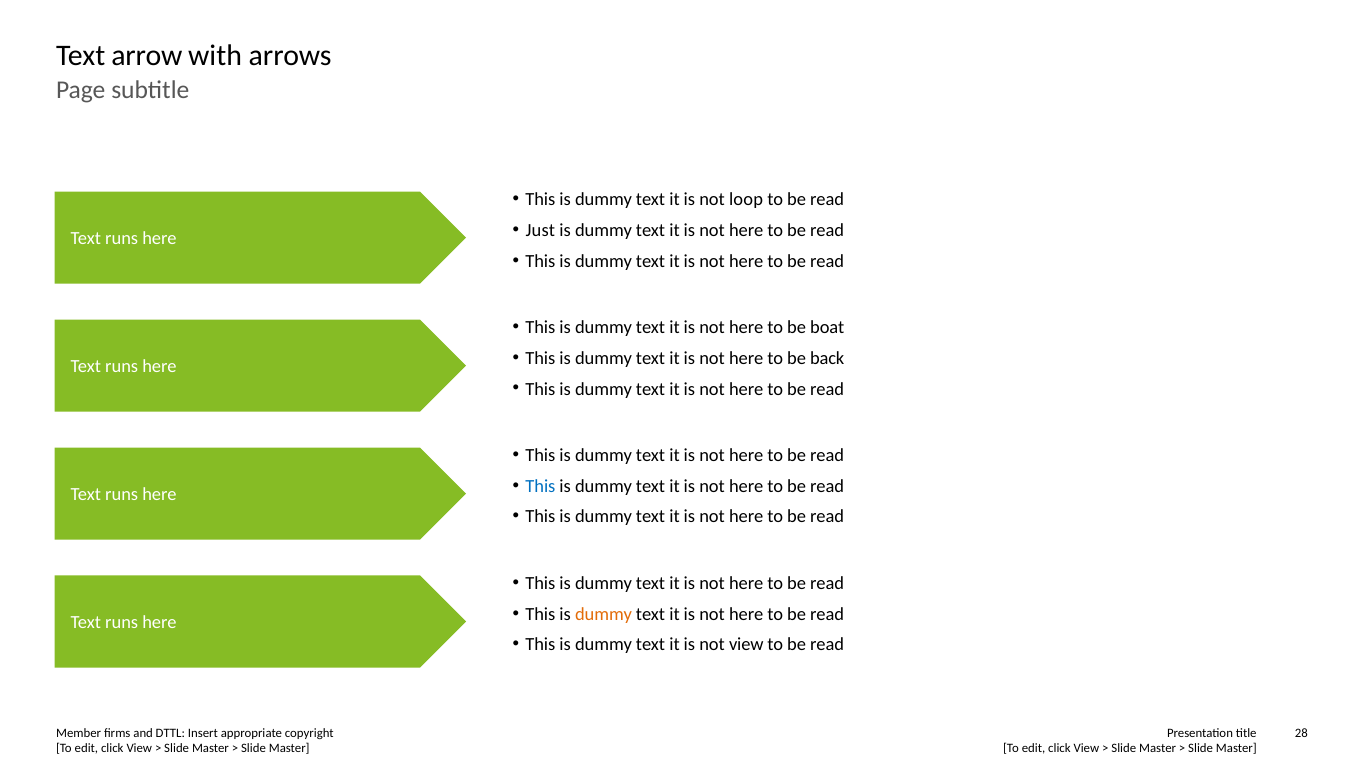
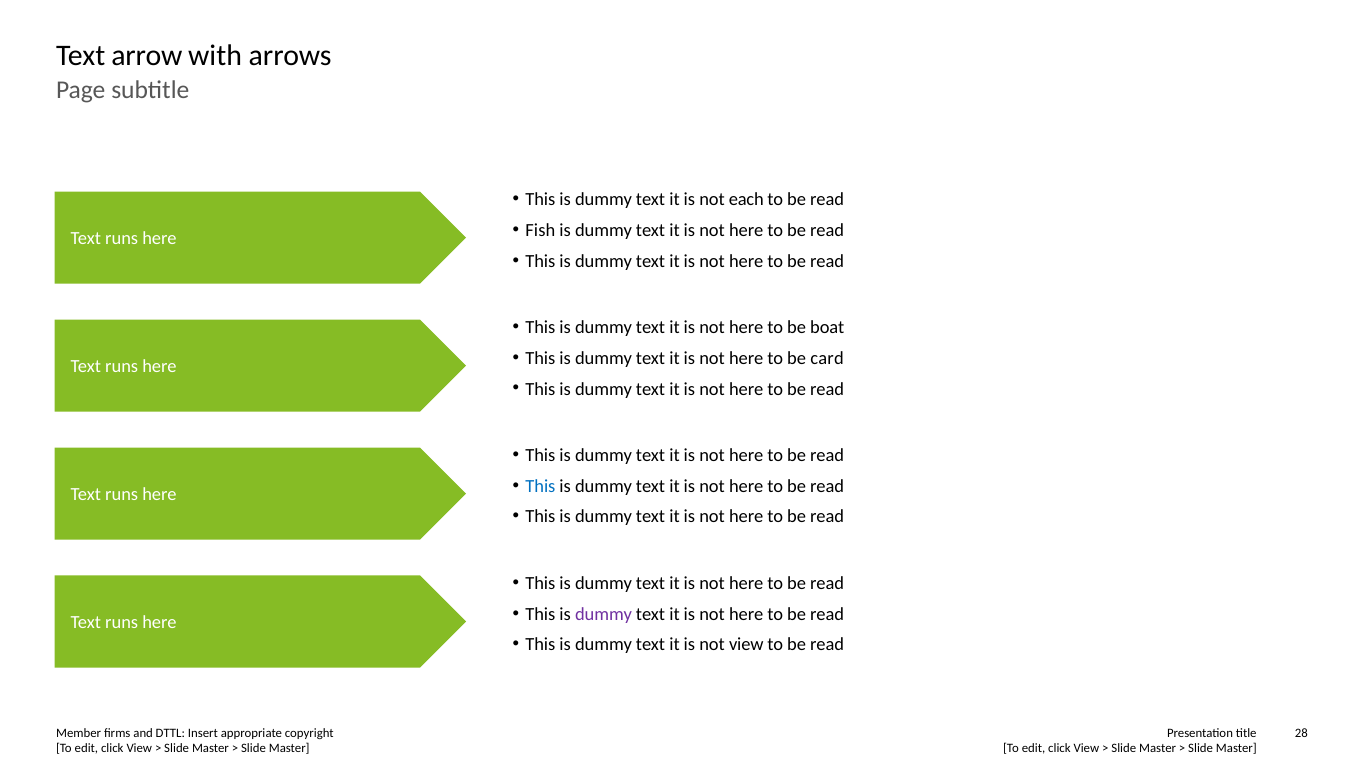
loop: loop -> each
Just: Just -> Fish
back: back -> card
dummy at (604, 614) colour: orange -> purple
